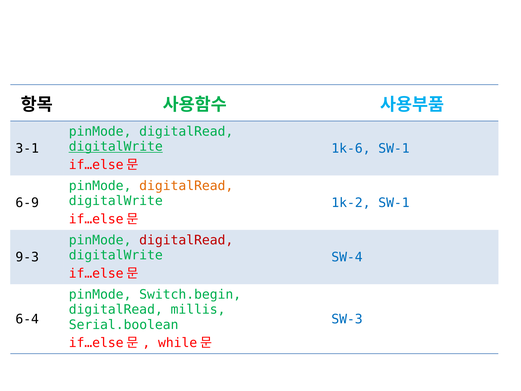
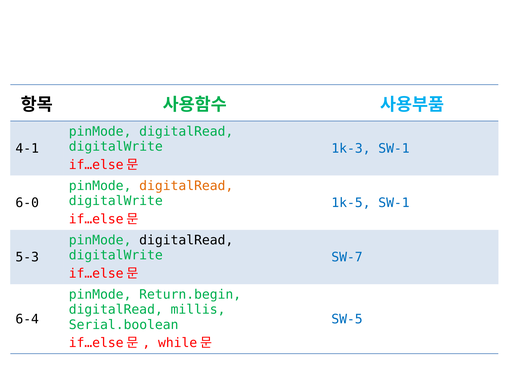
digitalWrite at (116, 147) underline: present -> none
3-1: 3-1 -> 4-1
1k-6: 1k-6 -> 1k-3
6-9: 6-9 -> 6-0
1k-2: 1k-2 -> 1k-5
digitalRead at (186, 240) colour: red -> black
9-3: 9-3 -> 5-3
SW-4: SW-4 -> SW-7
Switch.begin: Switch.begin -> Return.begin
SW-3: SW-3 -> SW-5
